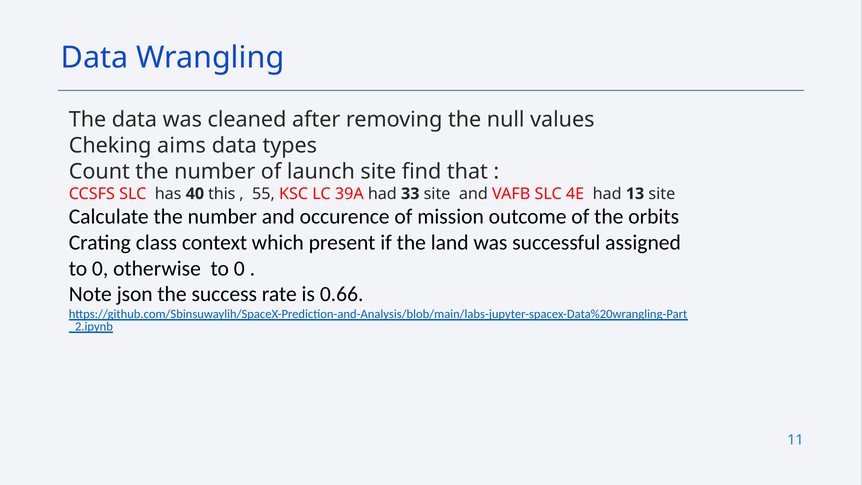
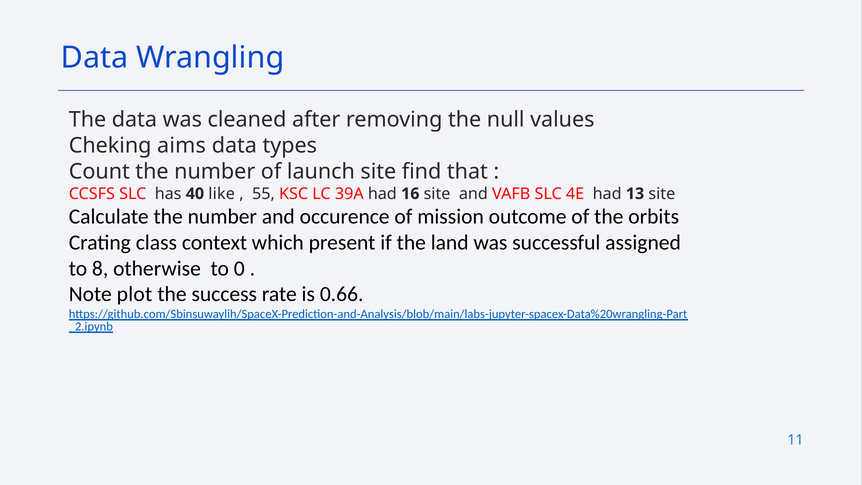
this: this -> like
33: 33 -> 16
0 at (100, 268): 0 -> 8
json: json -> plot
